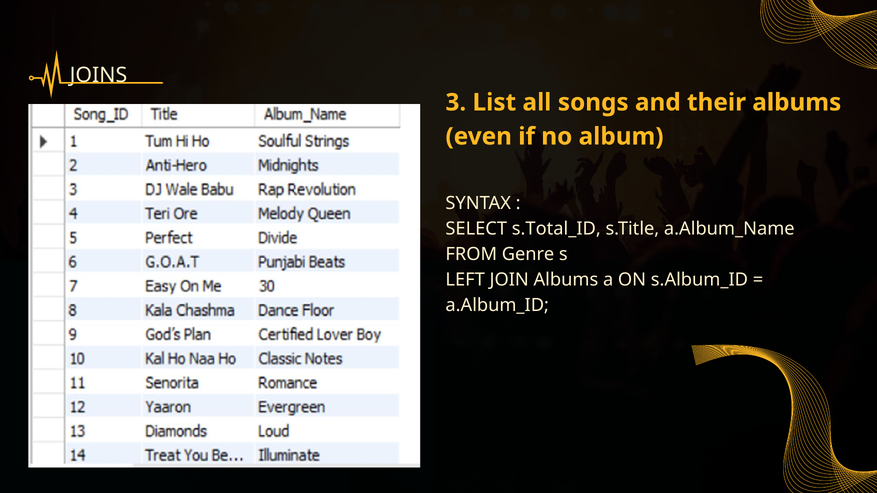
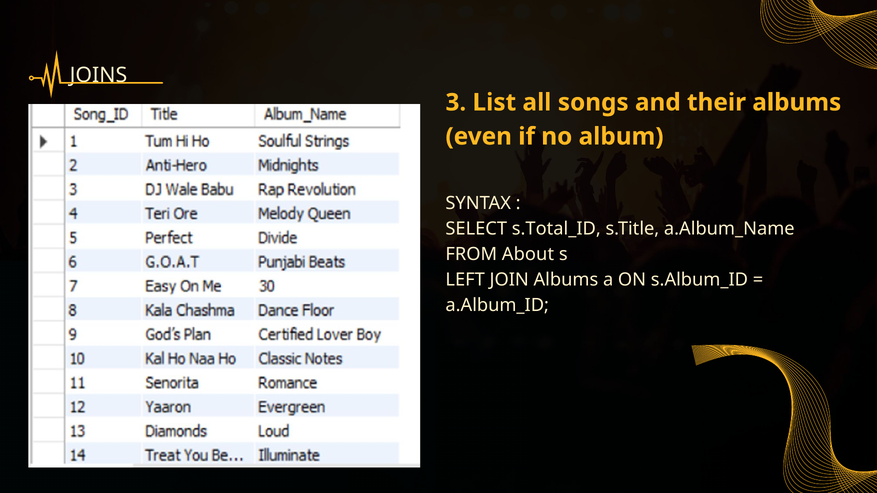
Genre: Genre -> About
